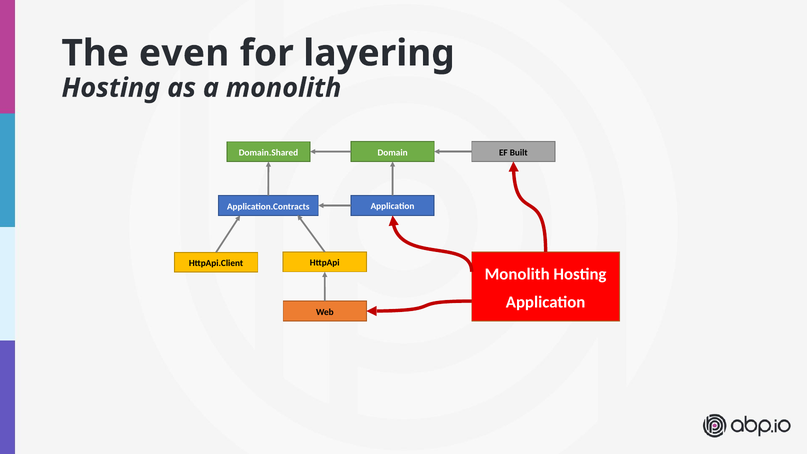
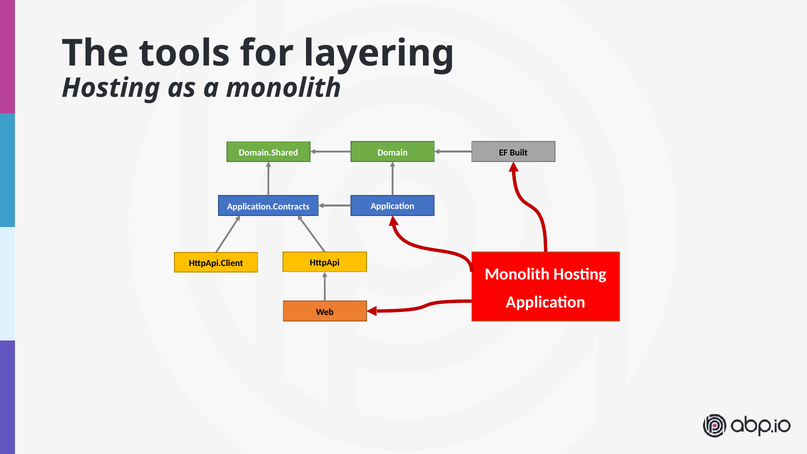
even: even -> tools
